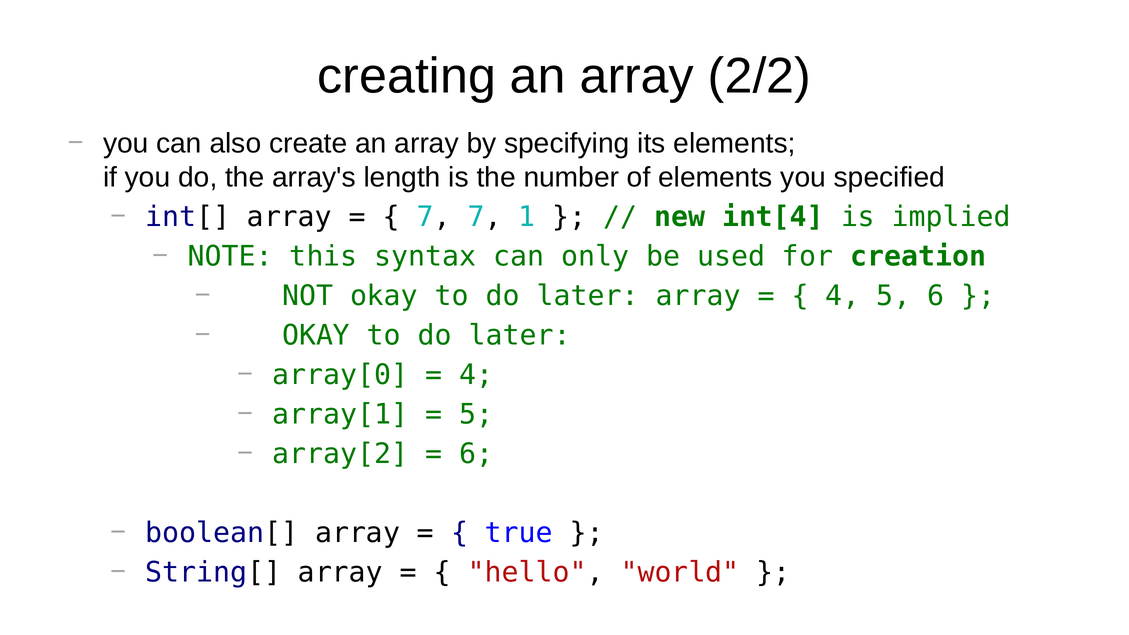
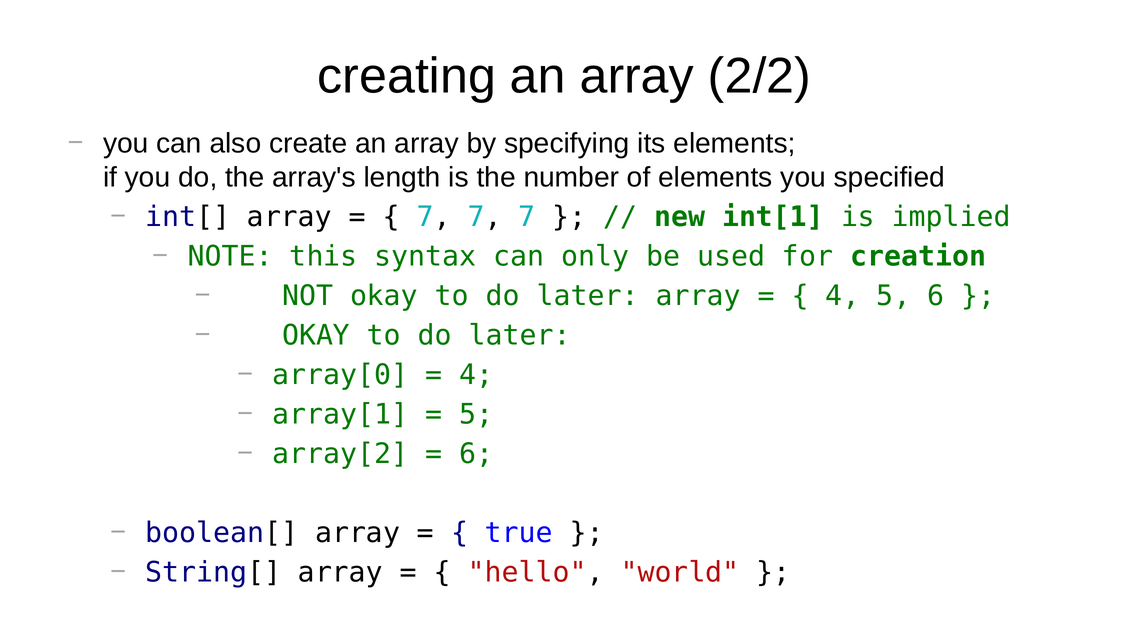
7 7 1: 1 -> 7
int[4: int[4 -> int[1
